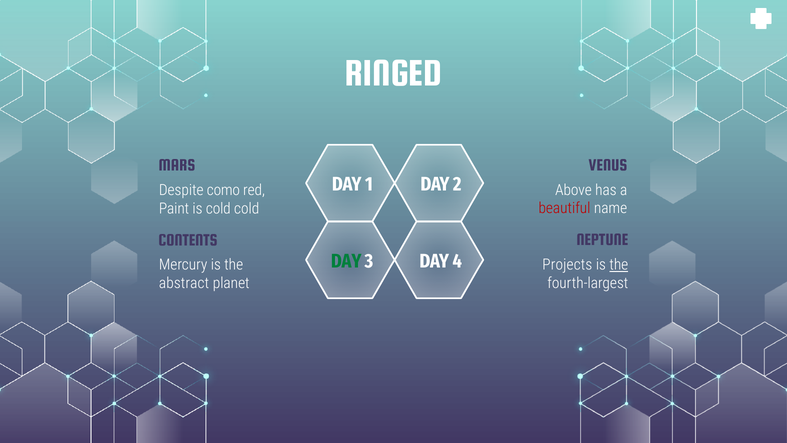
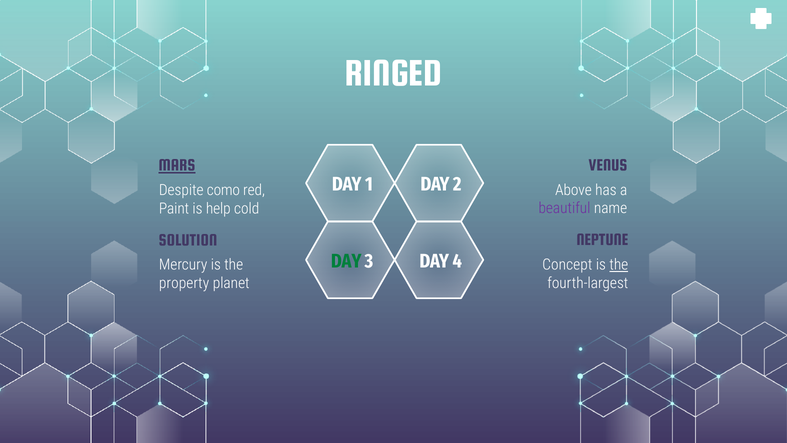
MARS underline: none -> present
beautiful colour: red -> purple
is cold: cold -> help
CONTENTS: CONTENTS -> SOLUTION
Projects: Projects -> Concept
abstract: abstract -> property
